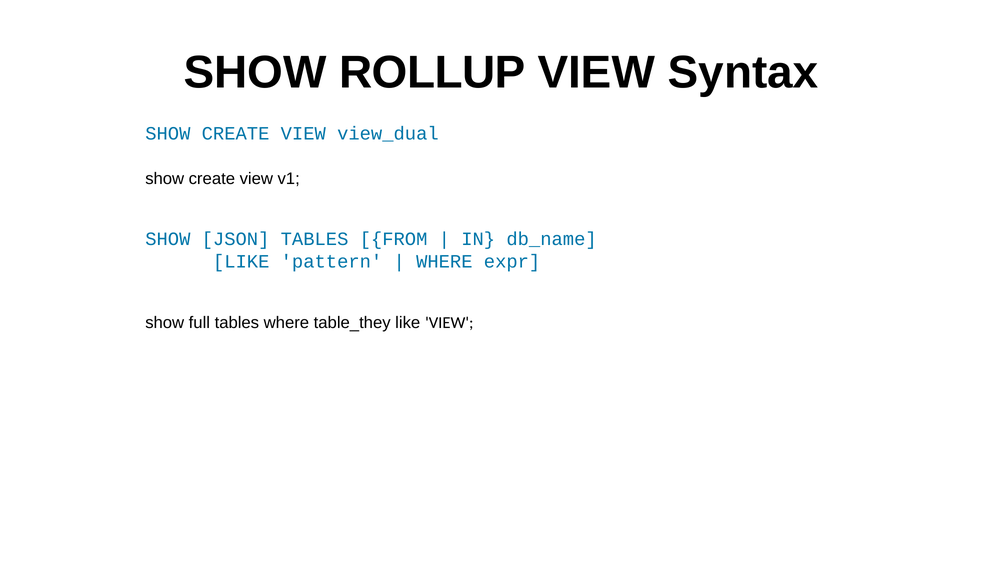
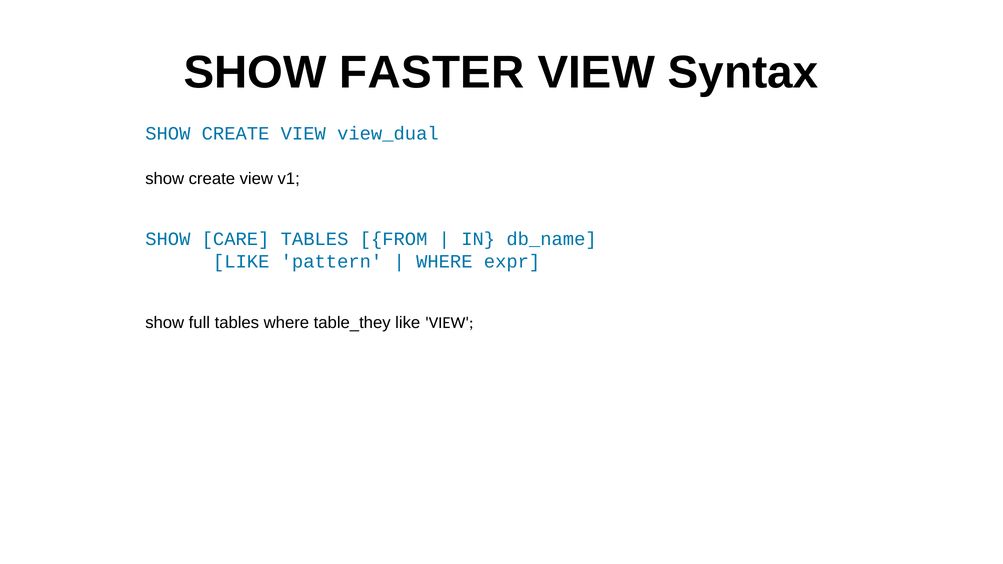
ROLLUP: ROLLUP -> FASTER
JSON: JSON -> CARE
